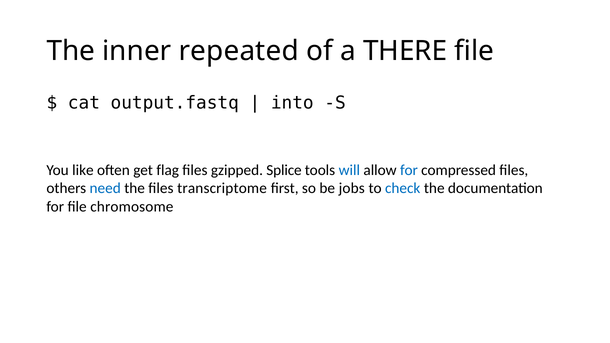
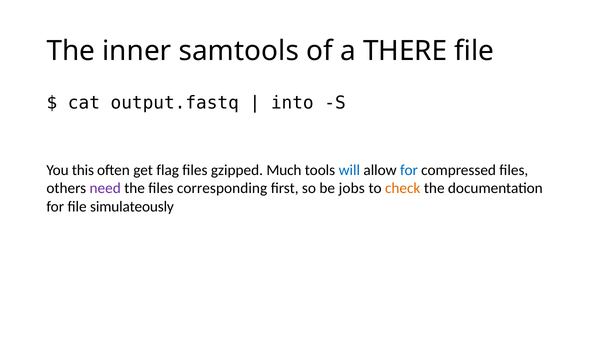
repeated: repeated -> samtools
like: like -> this
Splice: Splice -> Much
need colour: blue -> purple
transcriptome: transcriptome -> corresponding
check colour: blue -> orange
chromosome: chromosome -> simulateously
